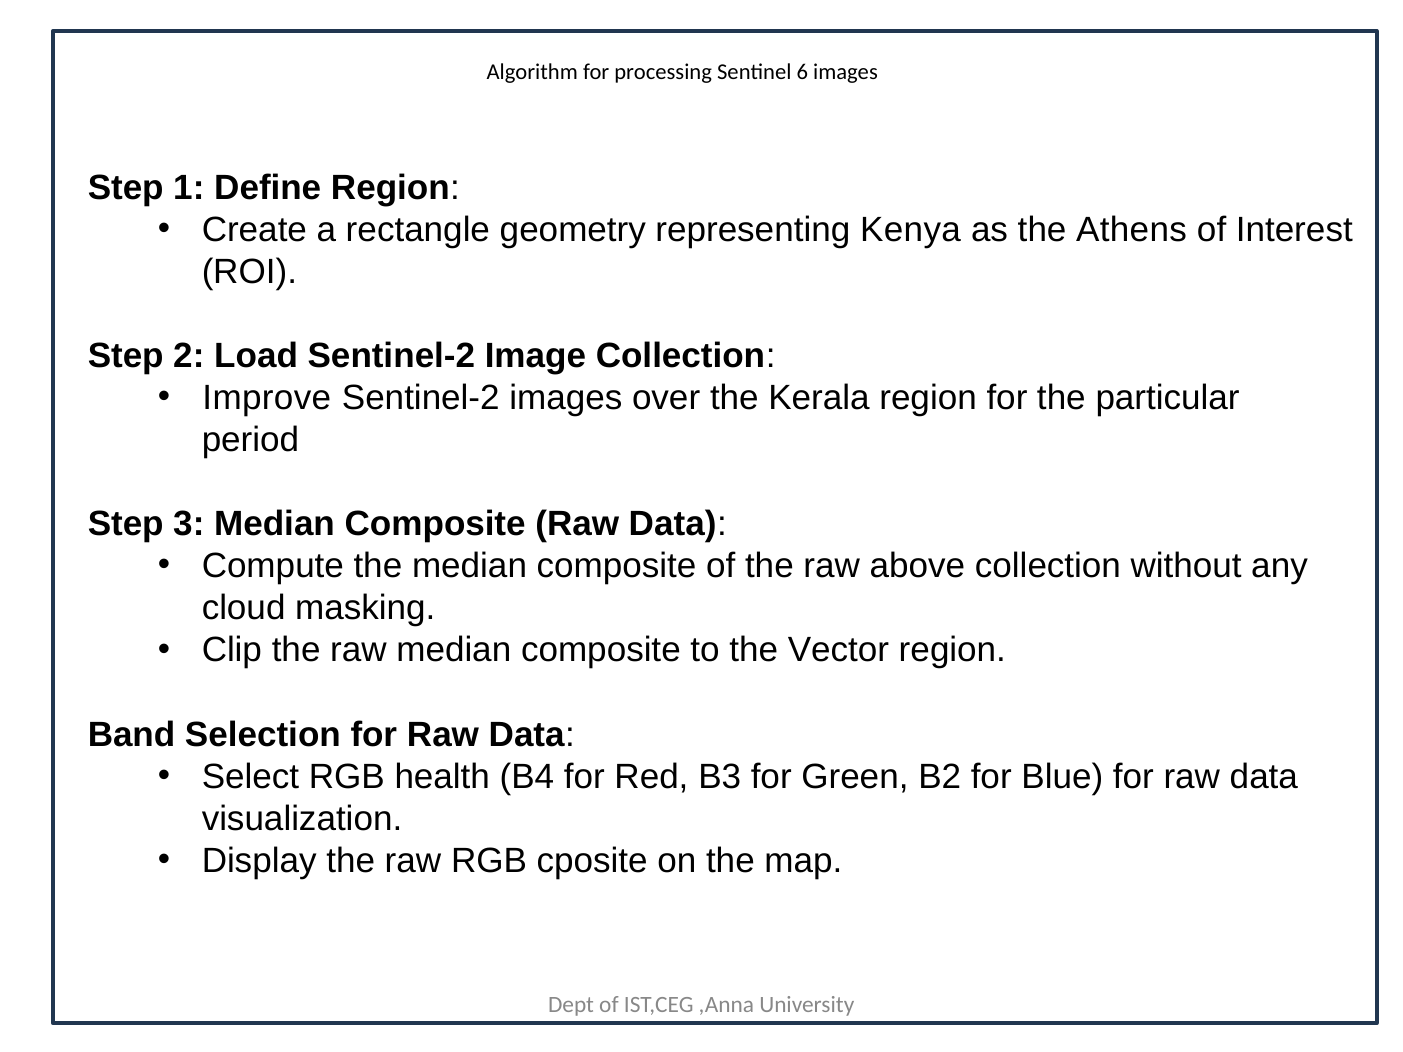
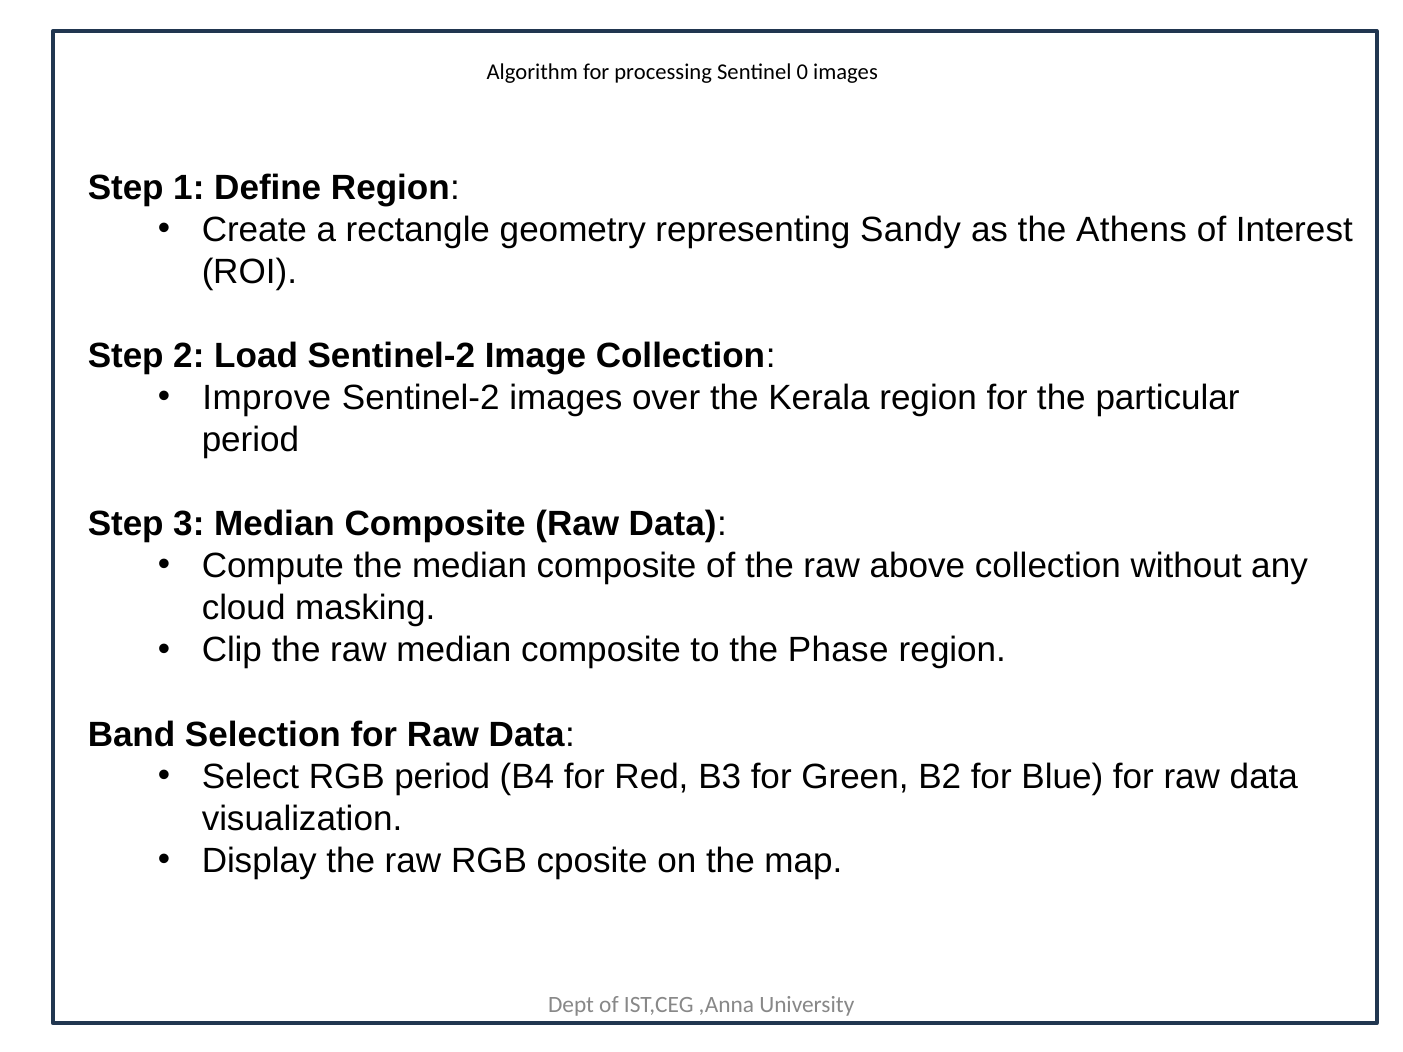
6: 6 -> 0
Kenya: Kenya -> Sandy
Vector: Vector -> Phase
RGB health: health -> period
